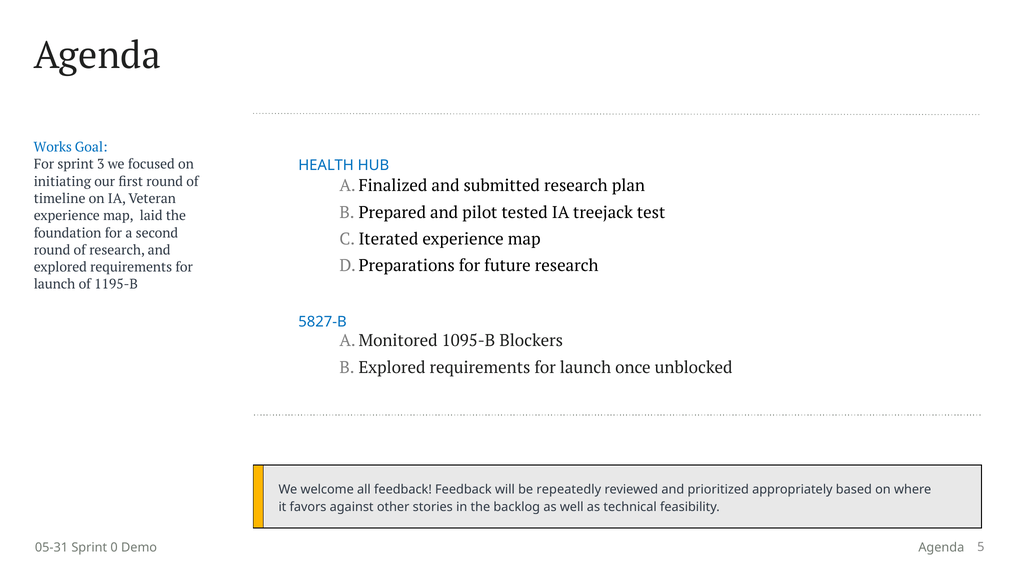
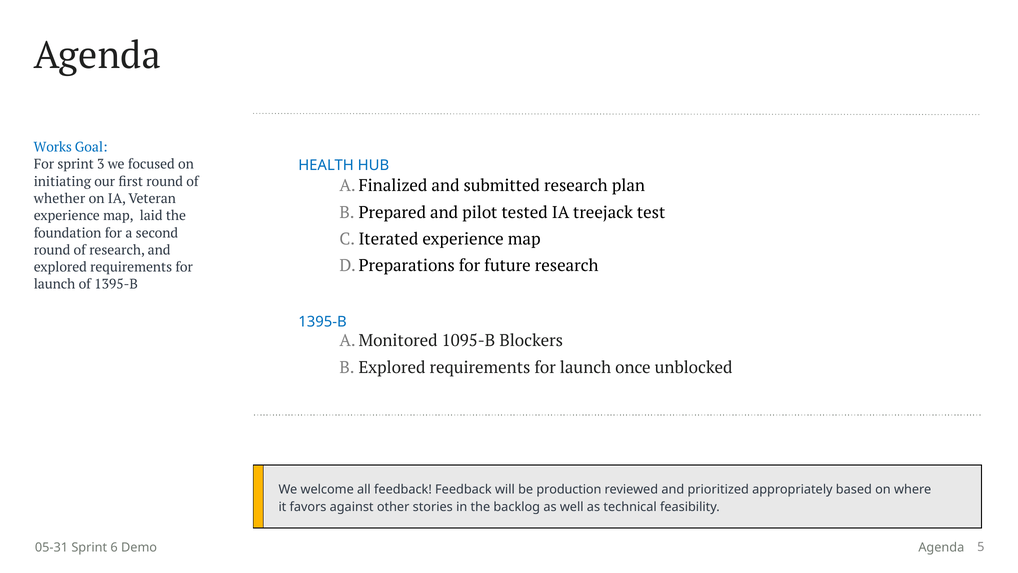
timeline: timeline -> whether
of 1195-B: 1195-B -> 1395-B
5827-B at (323, 322): 5827-B -> 1395-B
repeatedly: repeatedly -> production
0: 0 -> 6
